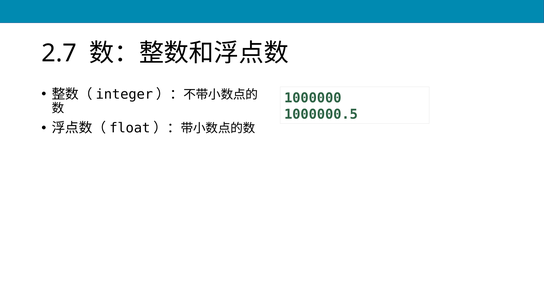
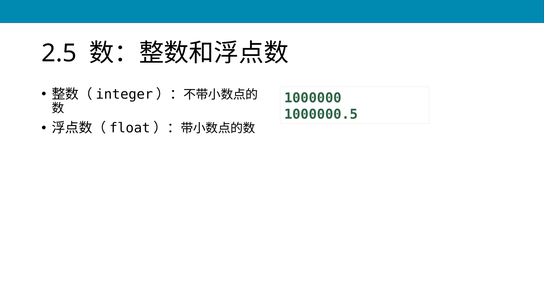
2.7: 2.7 -> 2.5
